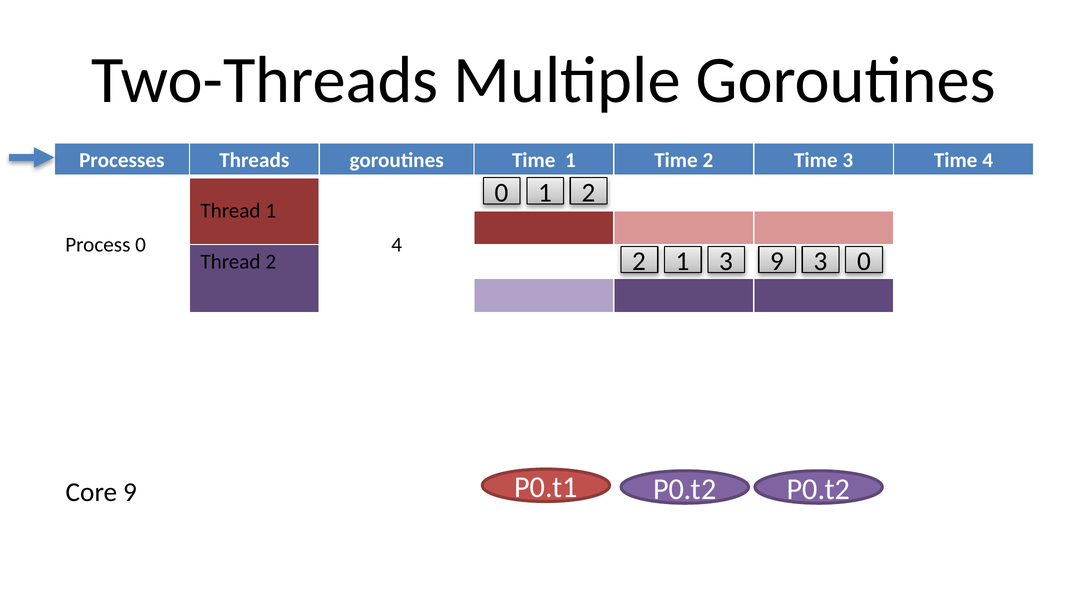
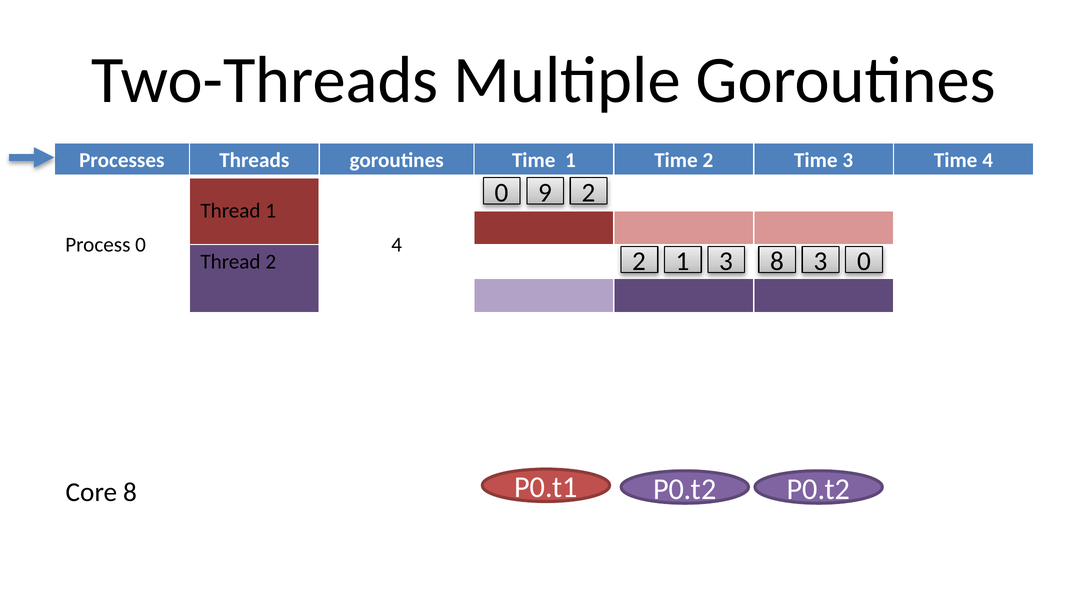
0 1: 1 -> 9
3 9: 9 -> 8
Core 9: 9 -> 8
